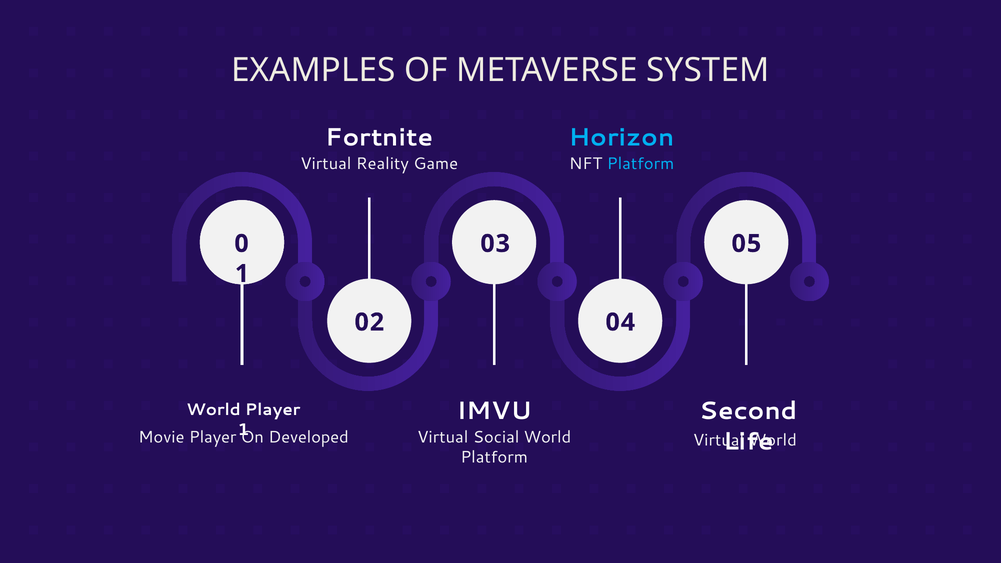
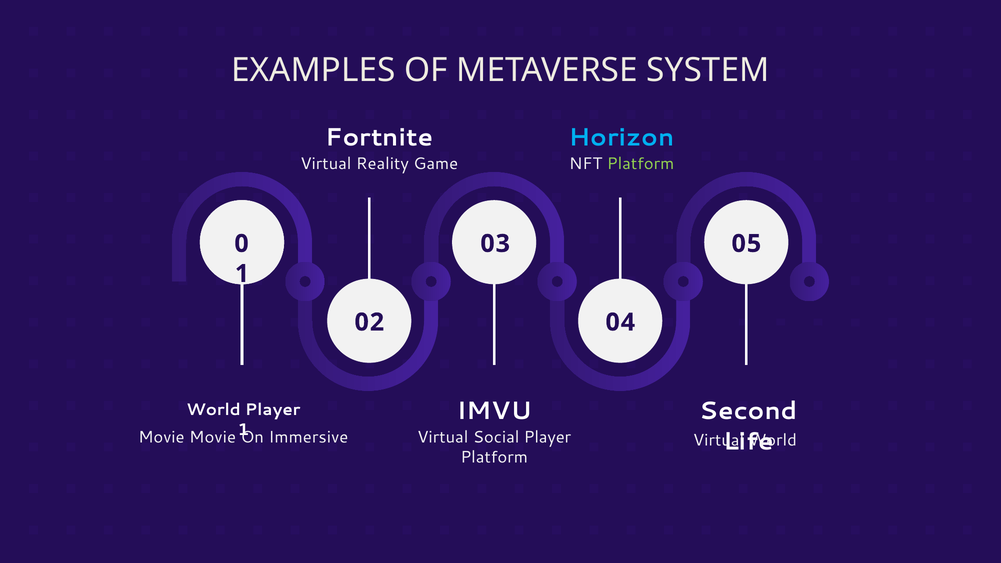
Platform at (641, 164) colour: light blue -> light green
Movie Player: Player -> Movie
Developed: Developed -> Immersive
Social World: World -> Player
